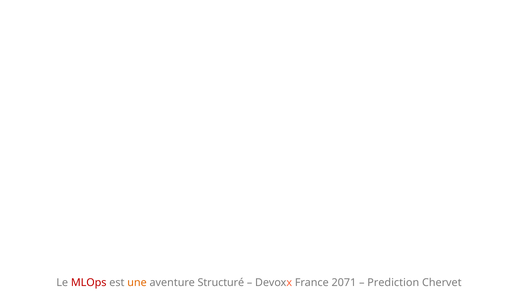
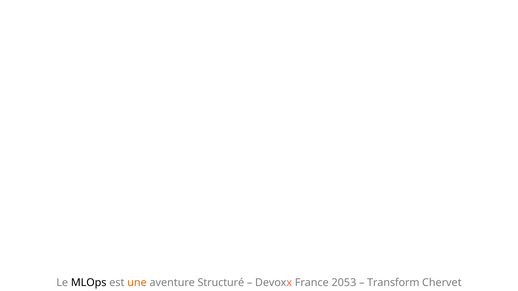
MLOps colour: red -> black
2071: 2071 -> 2053
Prediction: Prediction -> Transform
